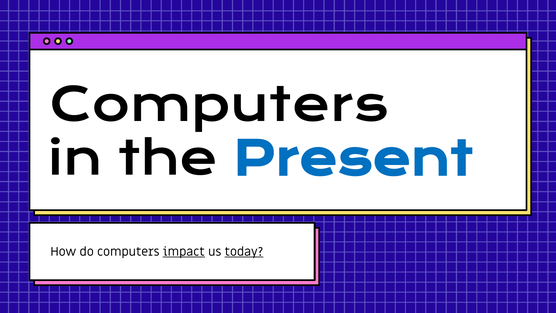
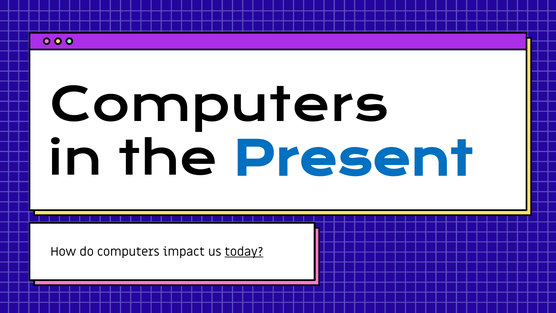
impact underline: present -> none
